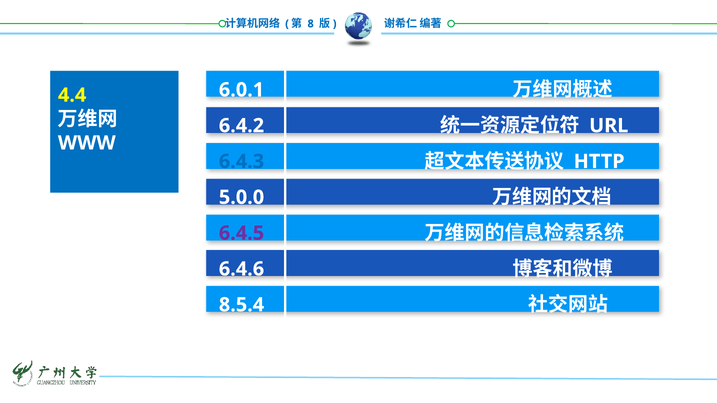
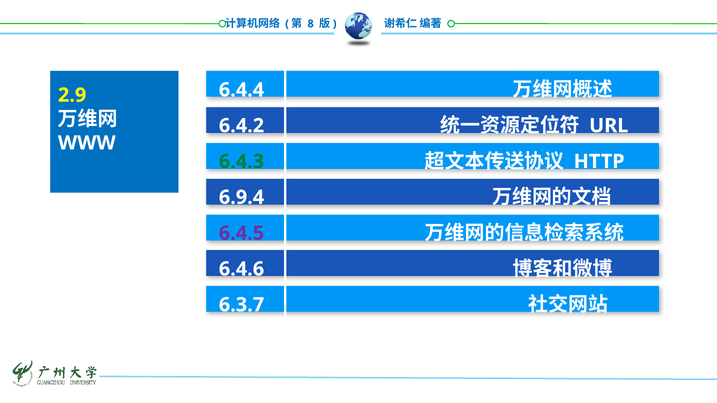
6.0.1: 6.0.1 -> 6.4.4
4.4: 4.4 -> 2.9
6.4.3 colour: blue -> green
5.0.0: 5.0.0 -> 6.9.4
8.5.4: 8.5.4 -> 6.3.7
